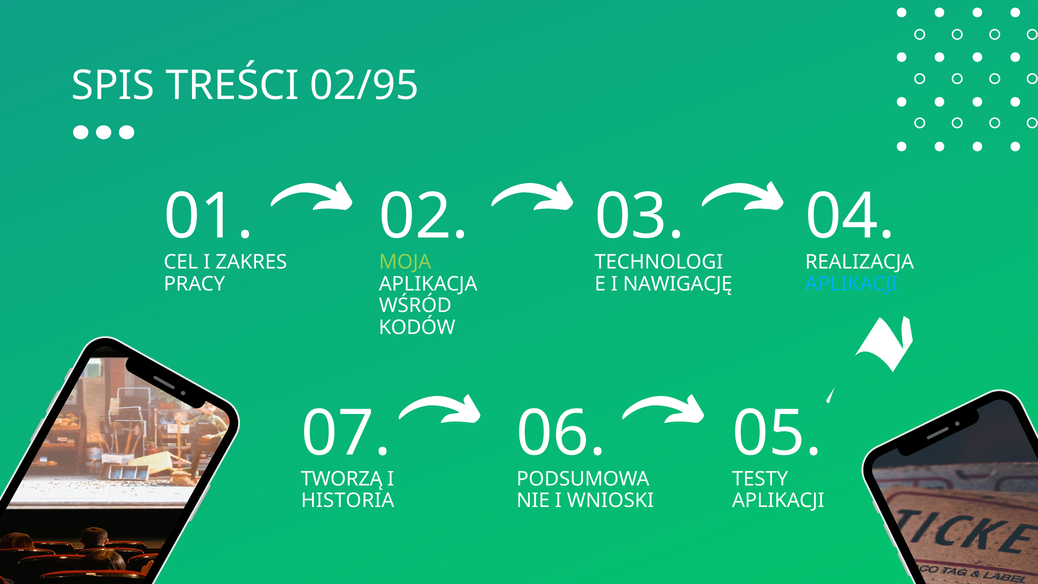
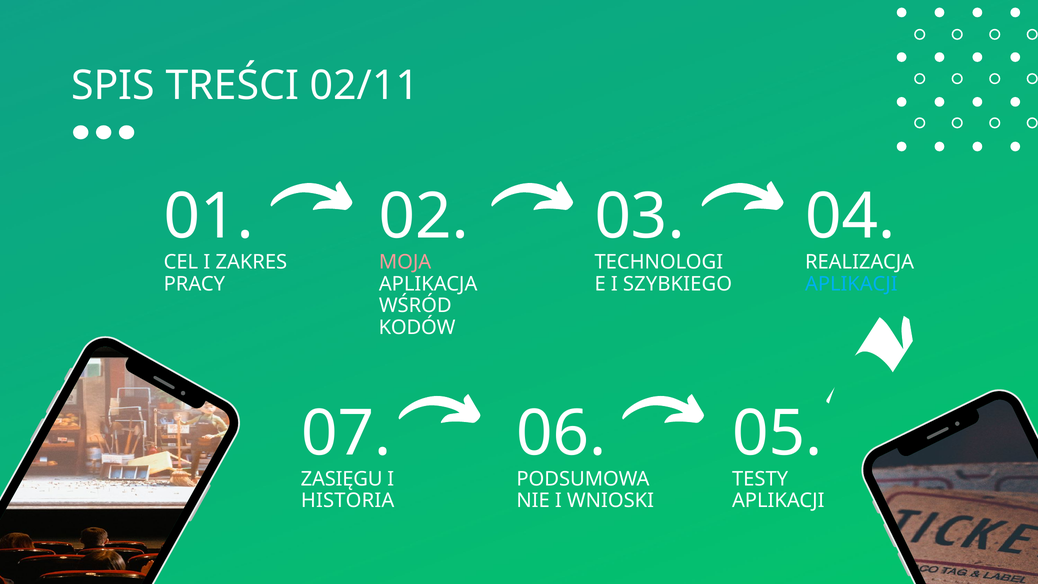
02/95: 02/95 -> 02/11
MOJA colour: light green -> pink
NAWIGACJĘ: NAWIGACJĘ -> SZYBKIEGO
TWORZĄ: TWORZĄ -> ZASIĘGU
